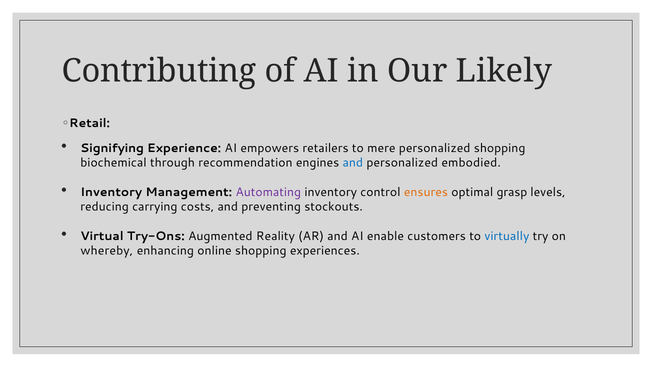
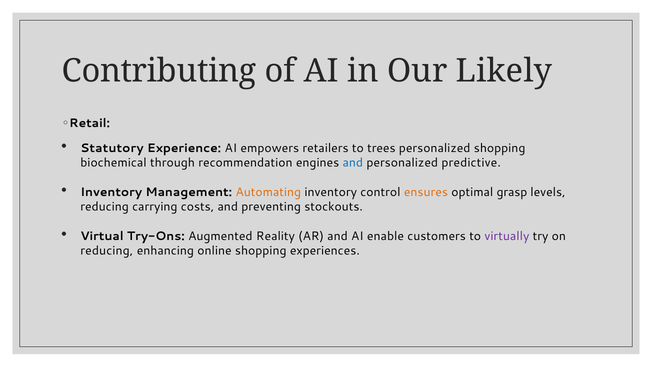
Signifying: Signifying -> Statutory
mere: mere -> trees
embodied: embodied -> predictive
Automating colour: purple -> orange
virtually colour: blue -> purple
whereby at (107, 251): whereby -> reducing
